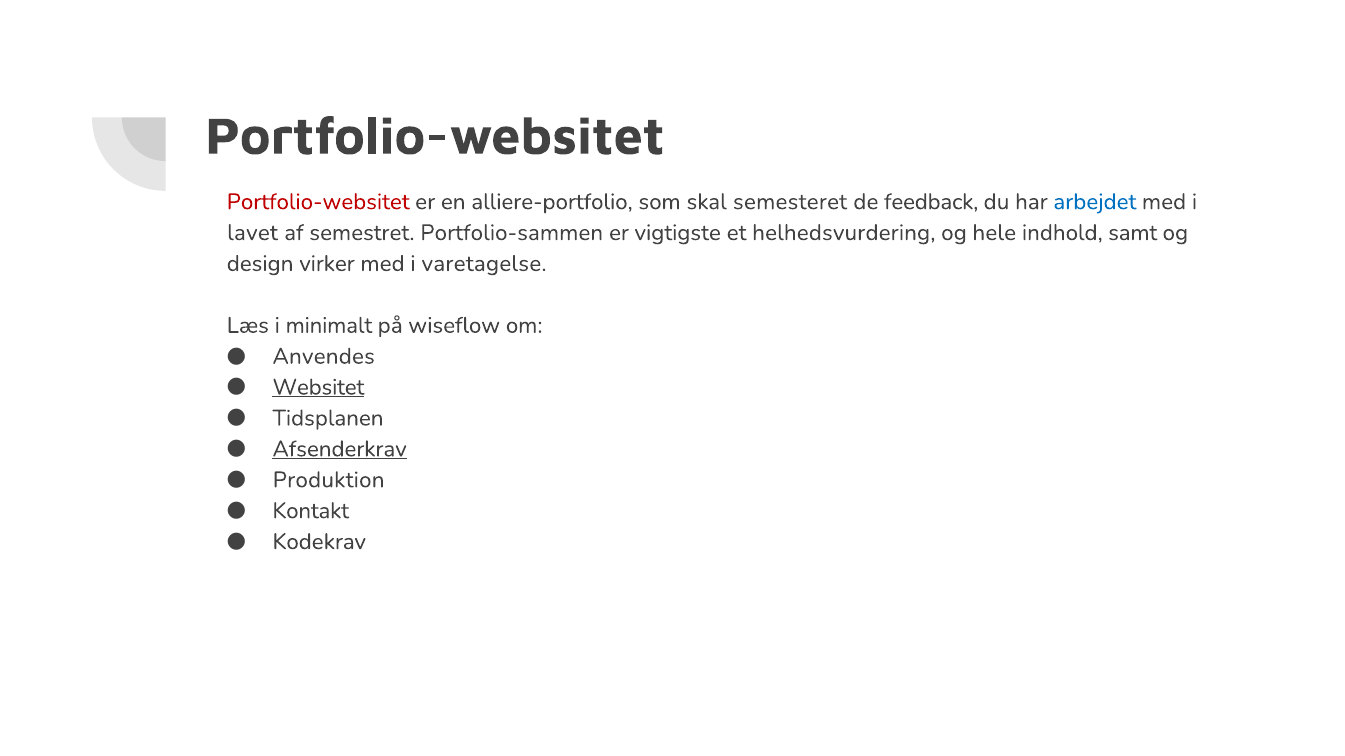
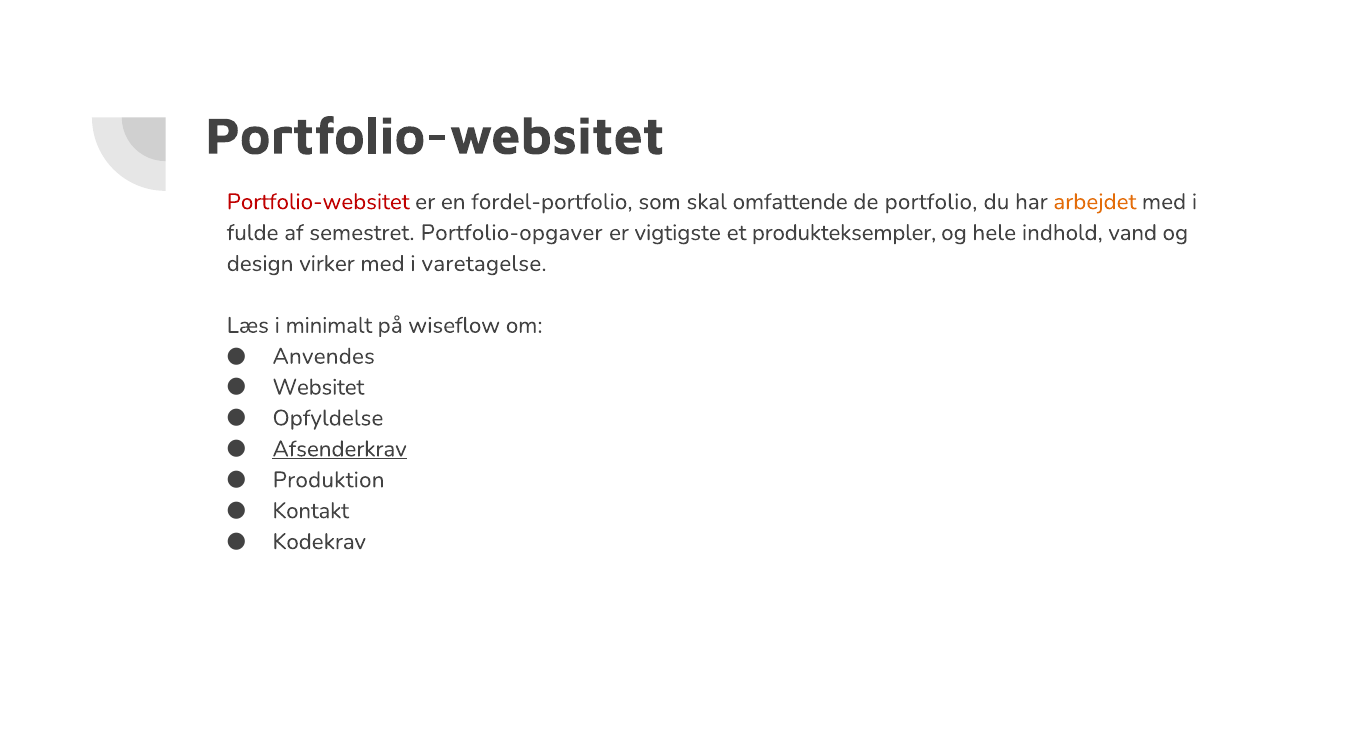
alliere-portfolio: alliere-portfolio -> fordel-portfolio
semesteret: semesteret -> omfattende
feedback: feedback -> portfolio
arbejdet colour: blue -> orange
lavet: lavet -> fulde
Portfolio-sammen: Portfolio-sammen -> Portfolio-opgaver
helhedsvurdering: helhedsvurdering -> produkteksempler
samt: samt -> vand
Websitet underline: present -> none
Tidsplanen: Tidsplanen -> Opfyldelse
